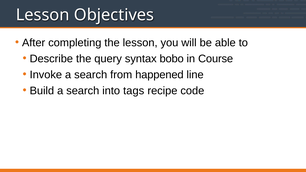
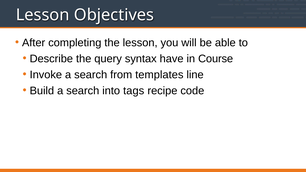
bobo: bobo -> have
happened: happened -> templates
